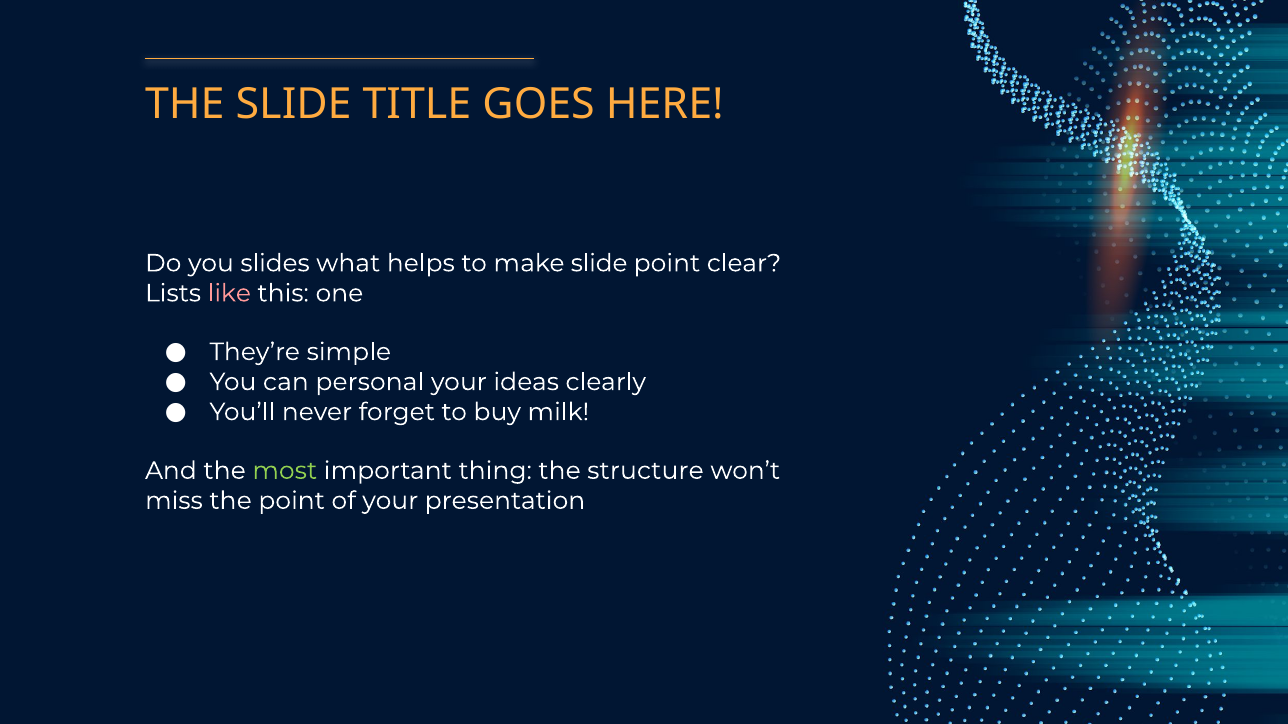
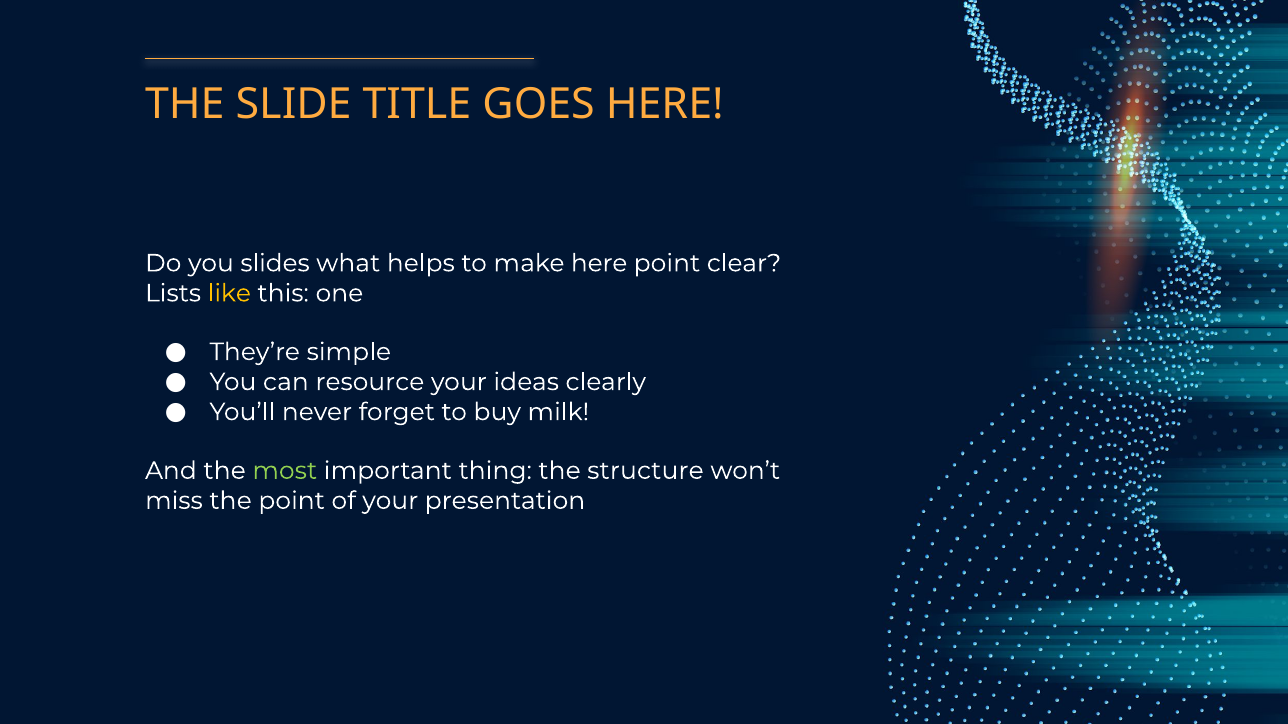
make slide: slide -> here
like colour: pink -> yellow
personal: personal -> resource
